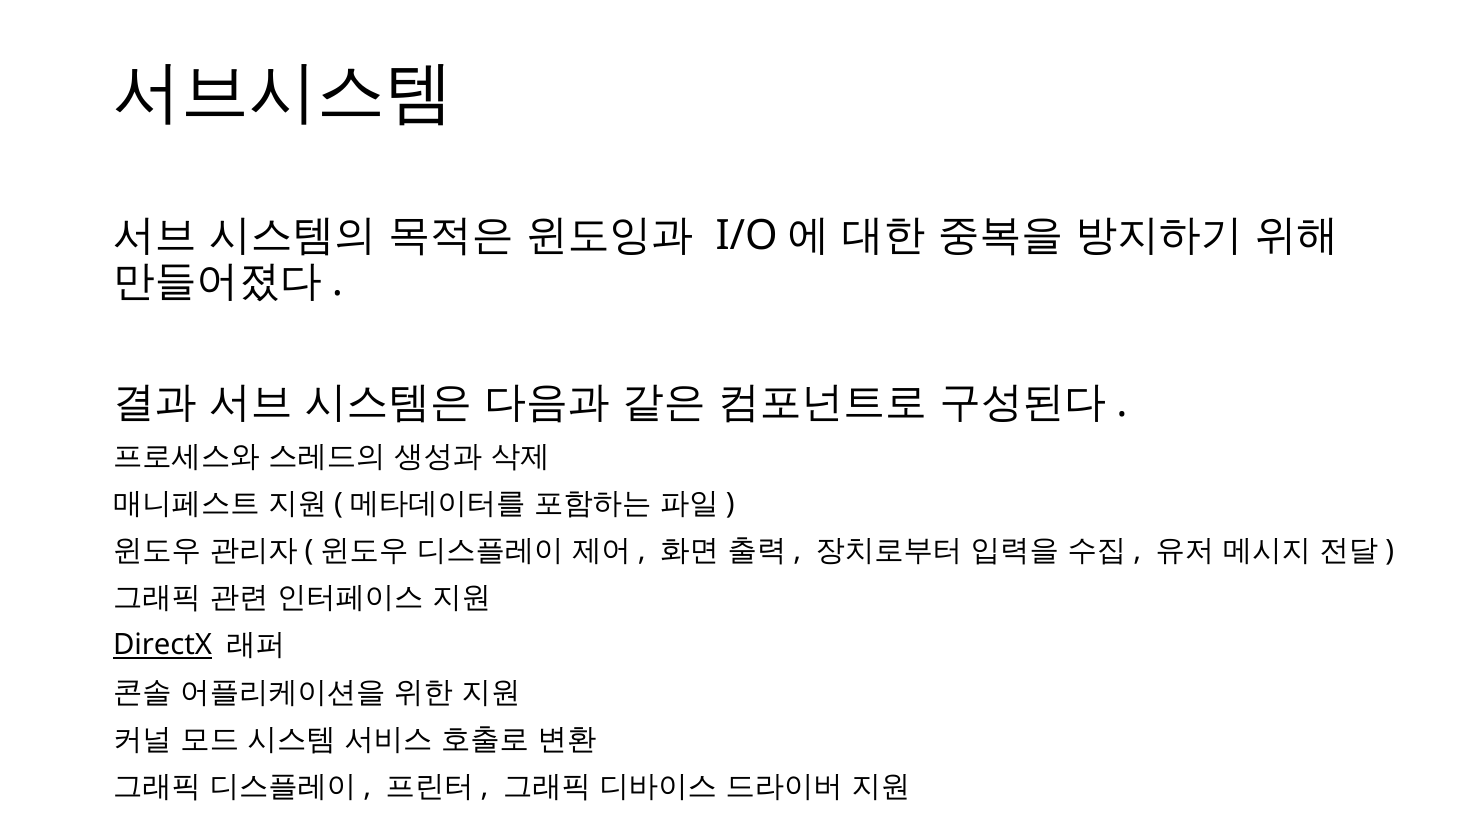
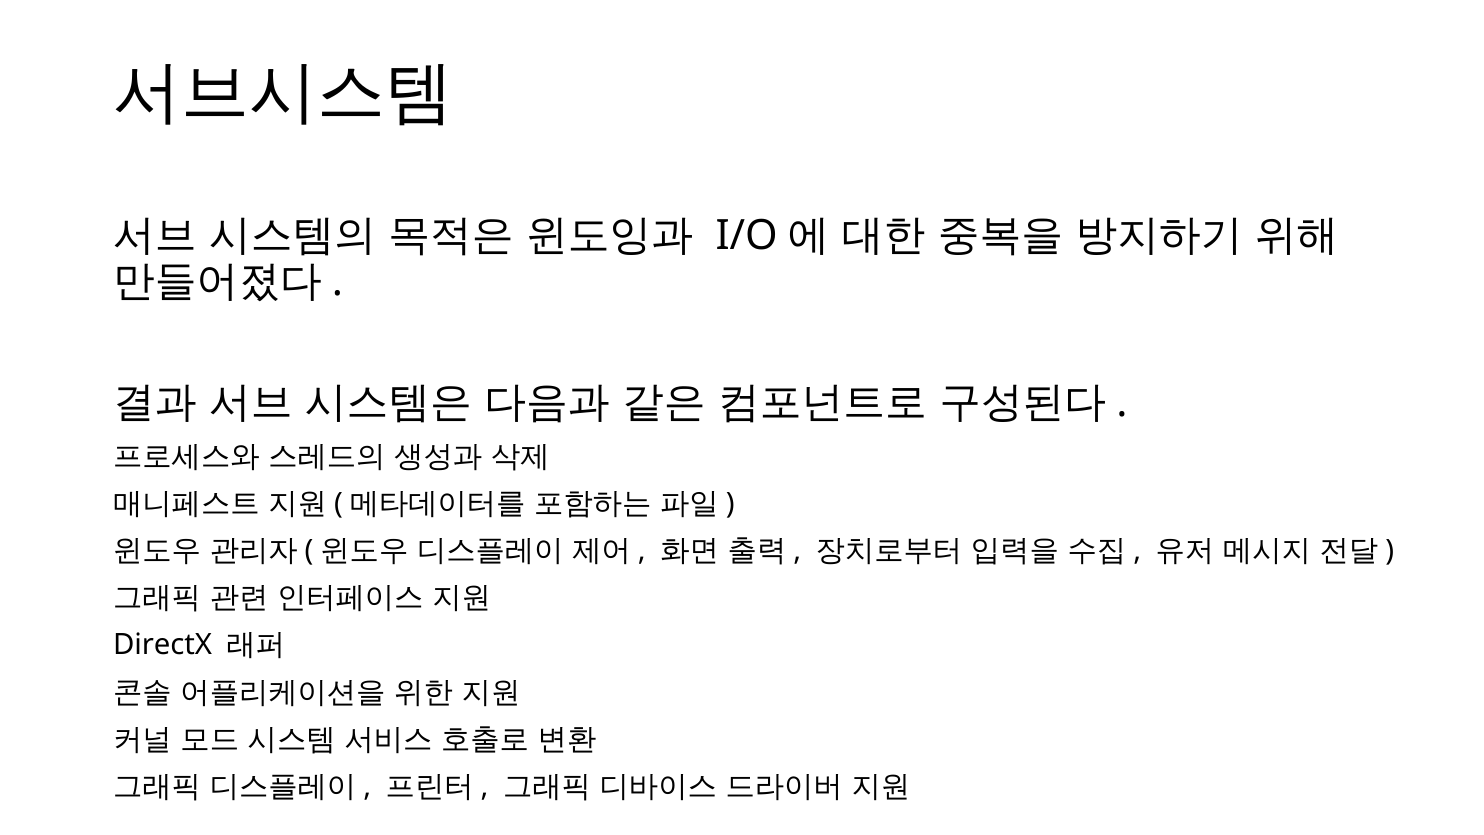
DirectX underline: present -> none
